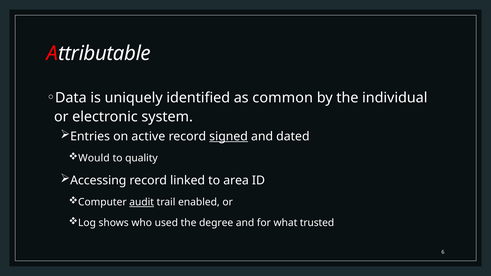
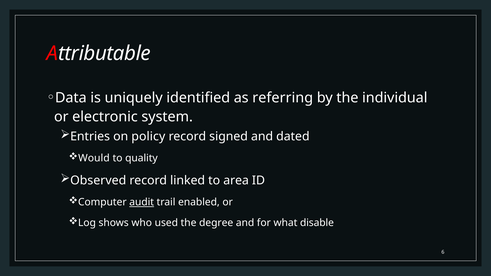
common: common -> referring
active: active -> policy
signed underline: present -> none
Accessing: Accessing -> Observed
trusted: trusted -> disable
